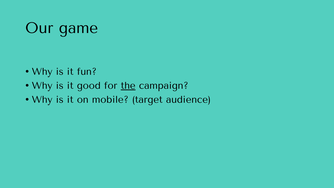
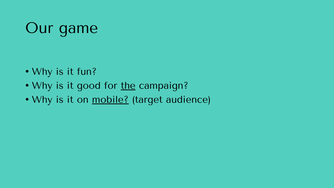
mobile underline: none -> present
